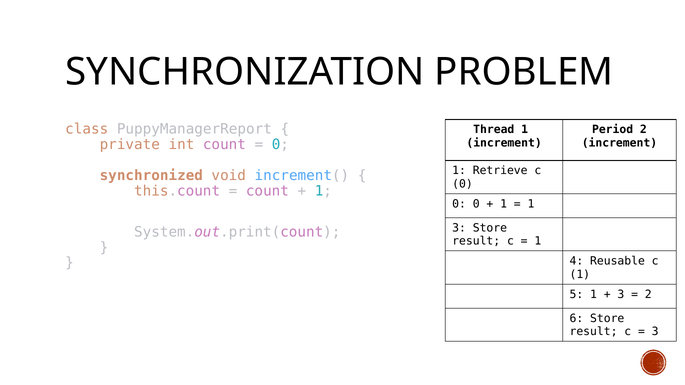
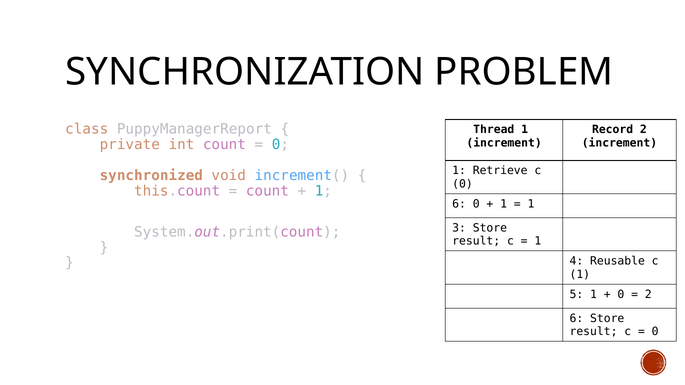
Period: Period -> Record
0 at (459, 204): 0 -> 6
3 at (621, 295): 3 -> 0
3 at (655, 332): 3 -> 0
